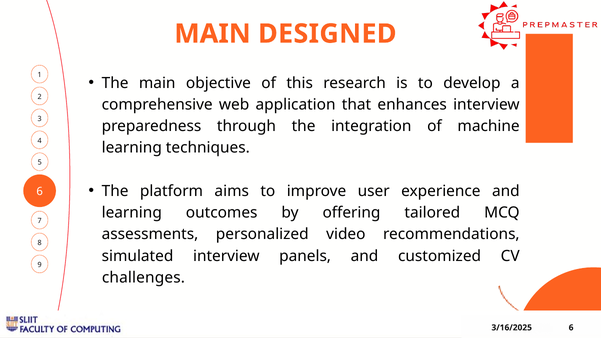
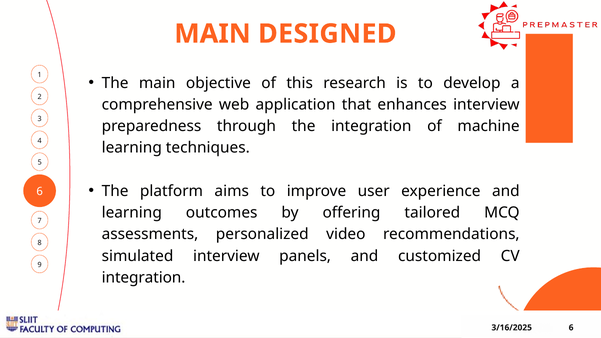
challenges at (143, 278): challenges -> integration
